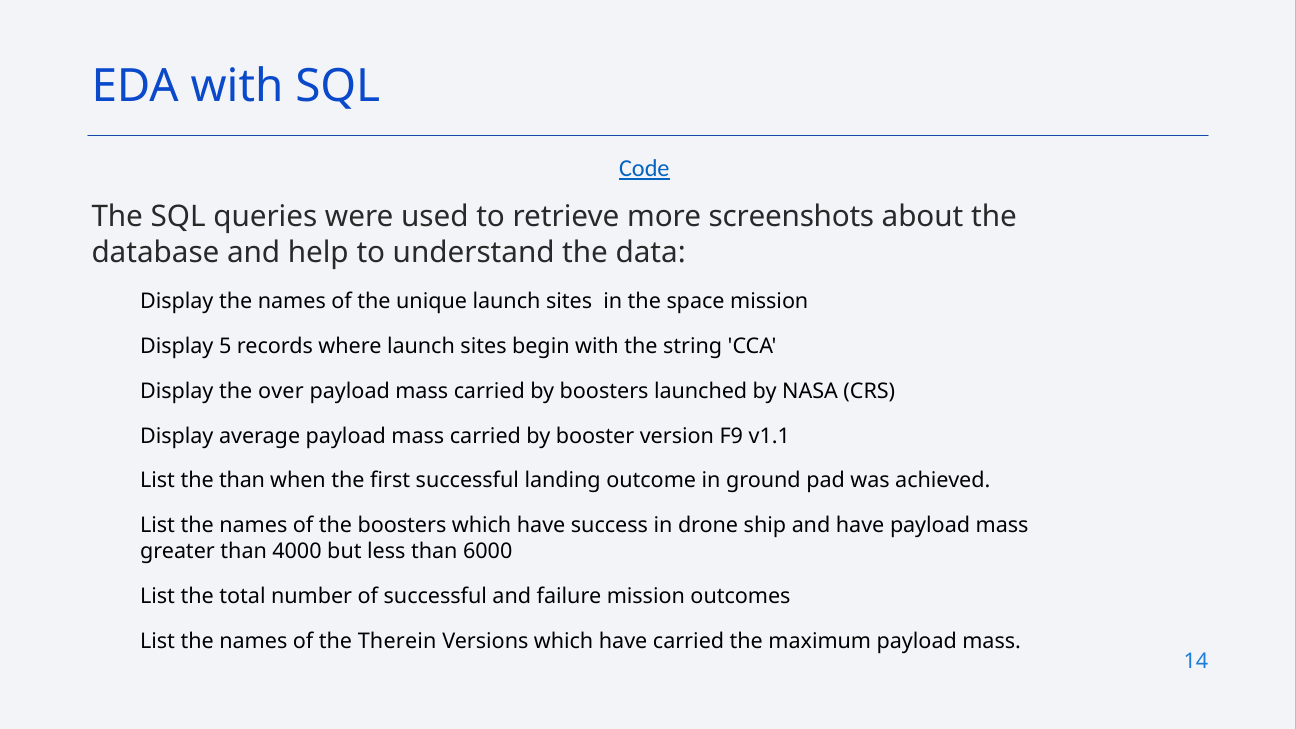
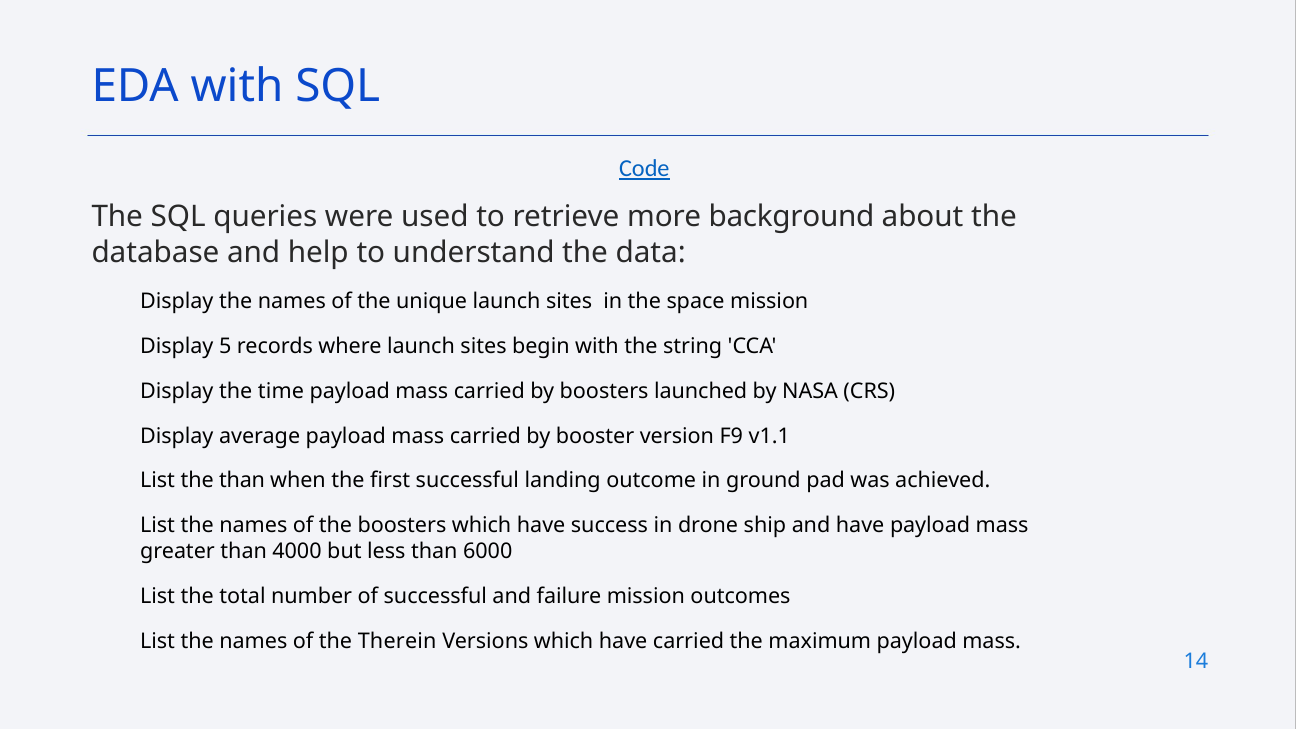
screenshots: screenshots -> background
over: over -> time
